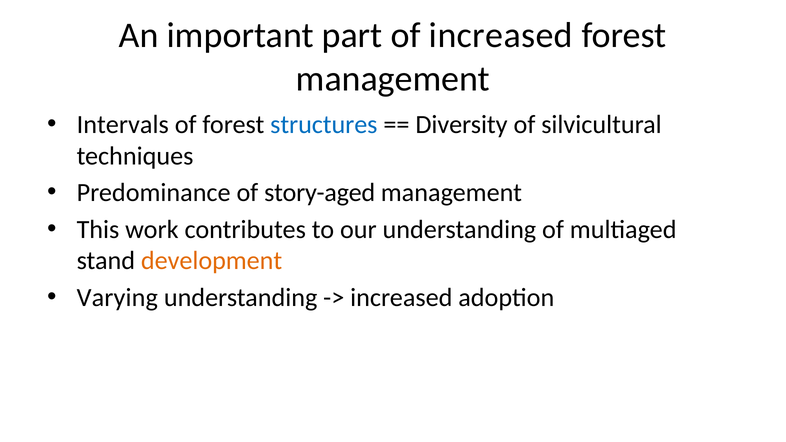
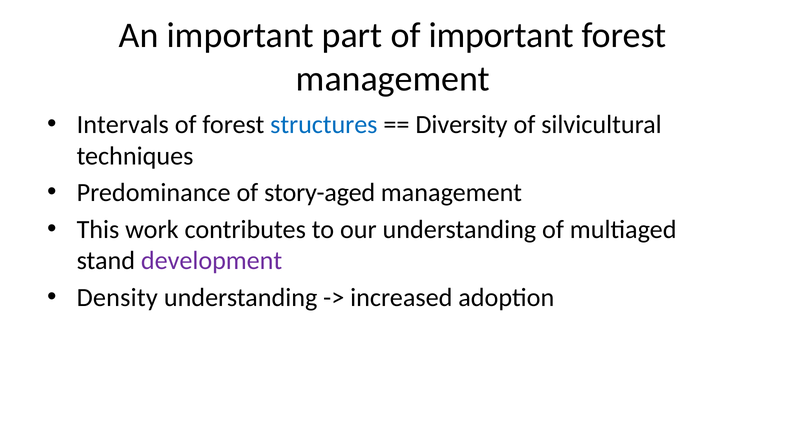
of increased: increased -> important
development colour: orange -> purple
Varying: Varying -> Density
